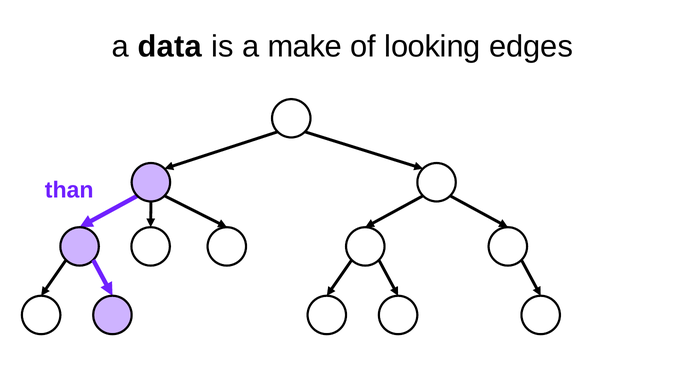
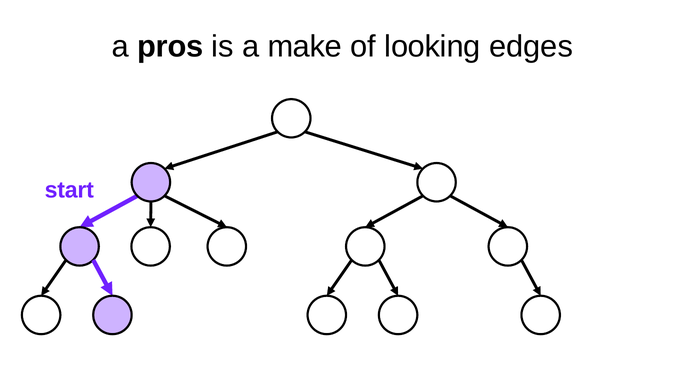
data: data -> pros
than: than -> start
